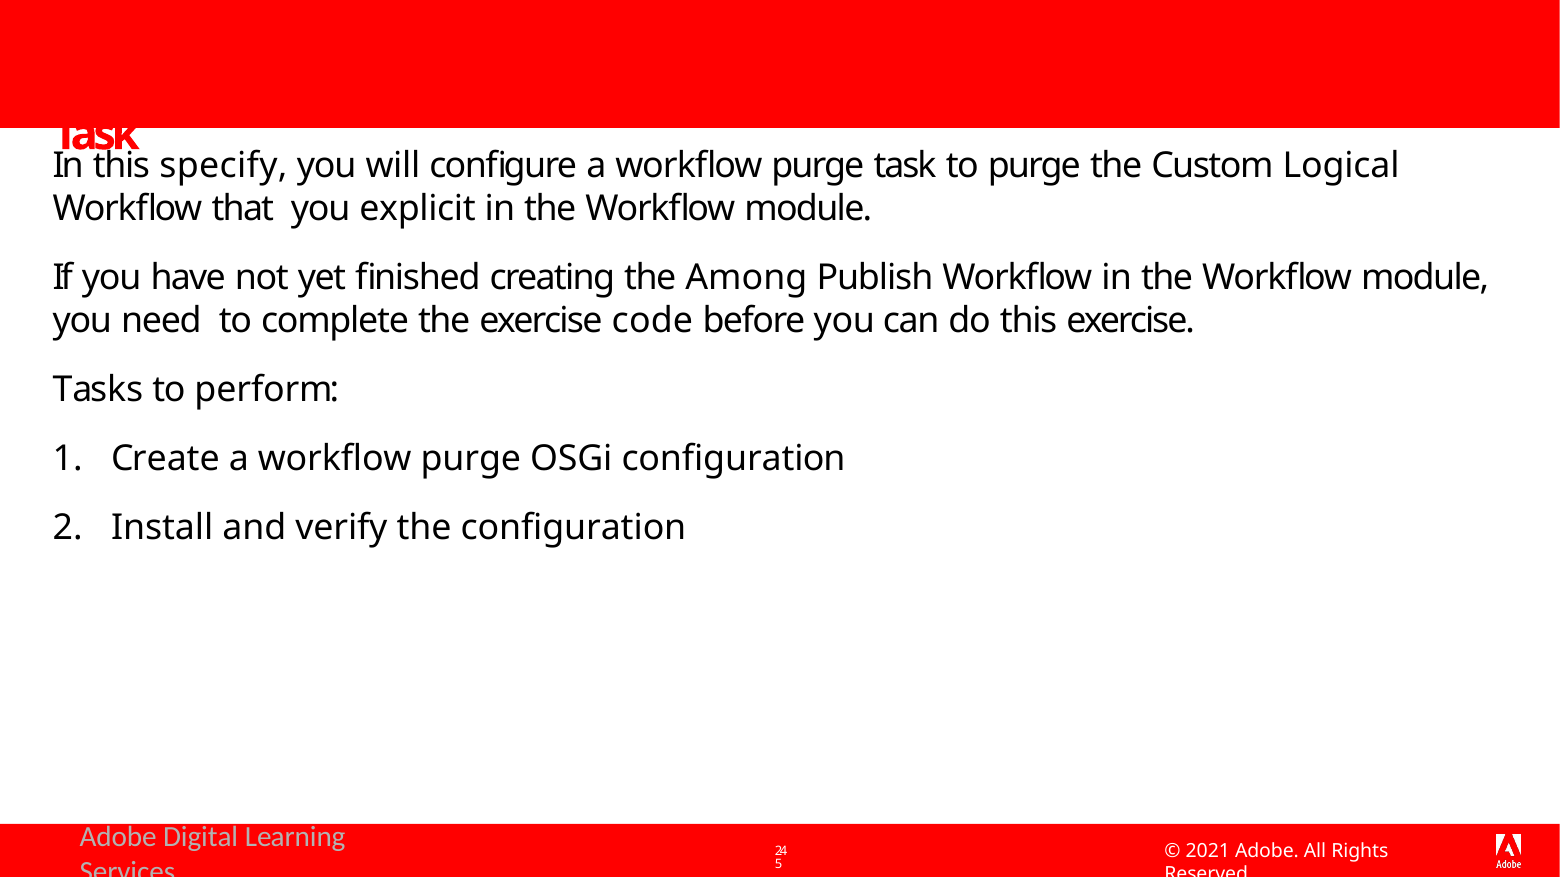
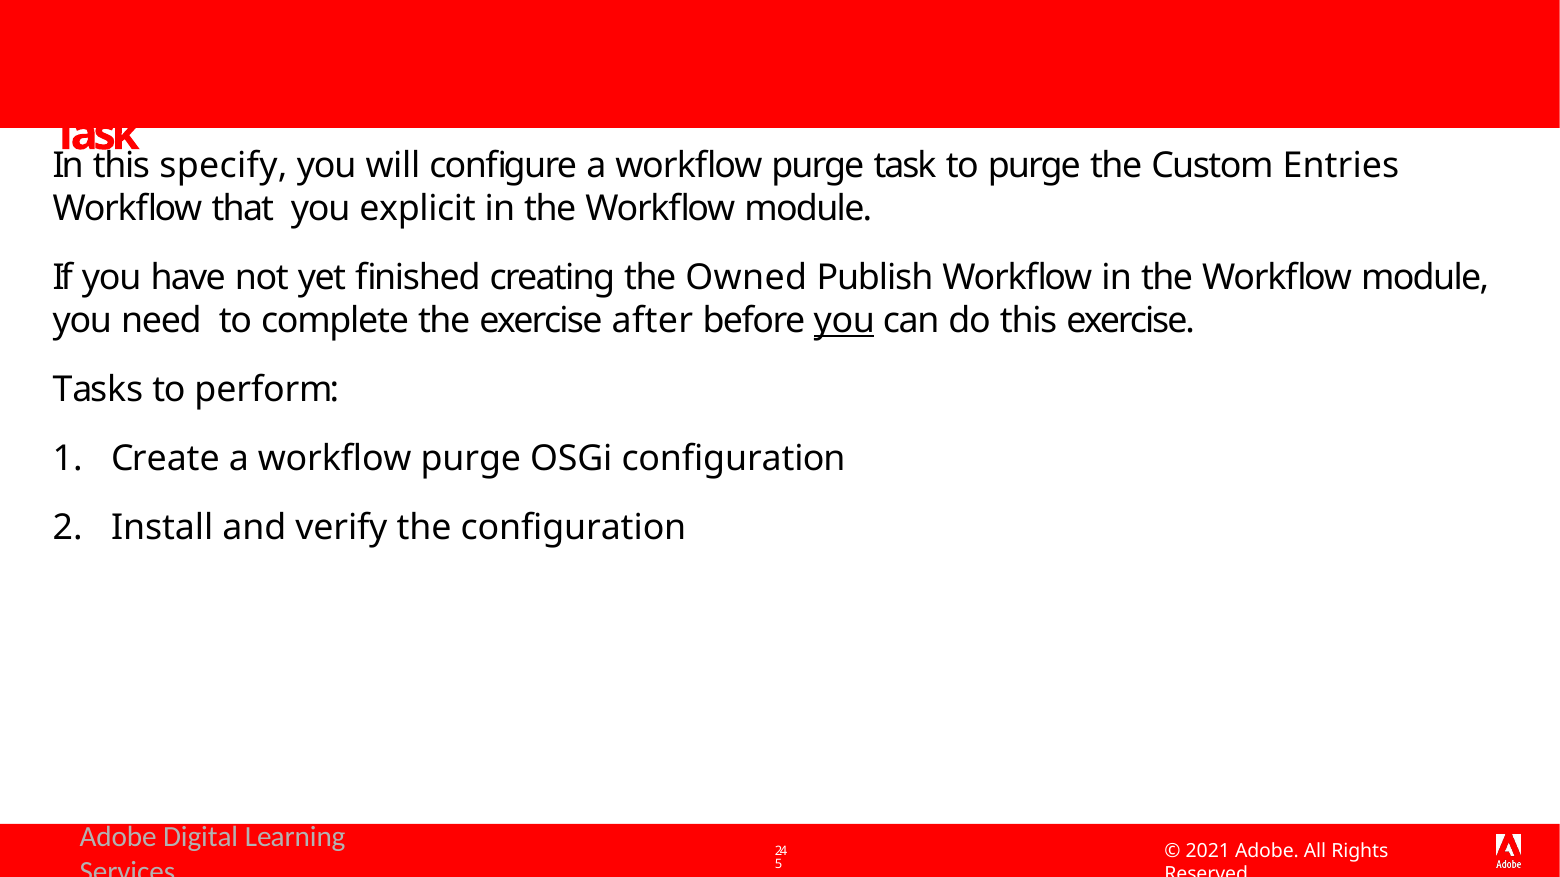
Logical: Logical -> Entries
Among: Among -> Owned
code: code -> after
you at (844, 321) underline: none -> present
